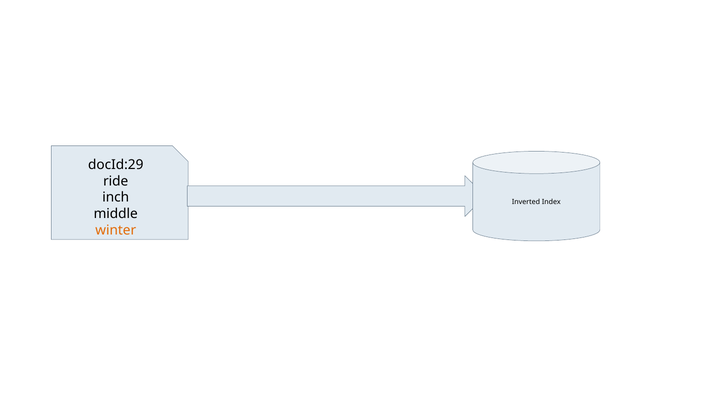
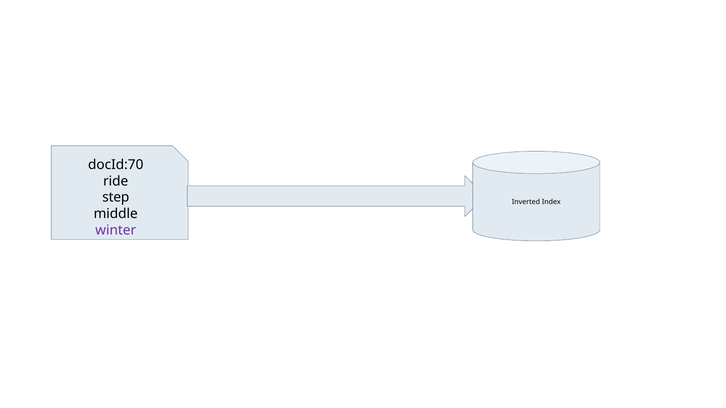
docId:29: docId:29 -> docId:70
inch: inch -> step
winter colour: orange -> purple
